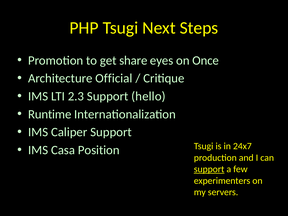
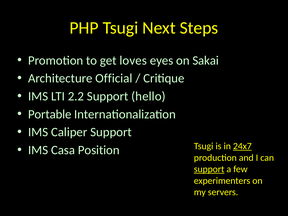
share: share -> loves
Once: Once -> Sakai
2.3: 2.3 -> 2.2
Runtime: Runtime -> Portable
24x7 underline: none -> present
